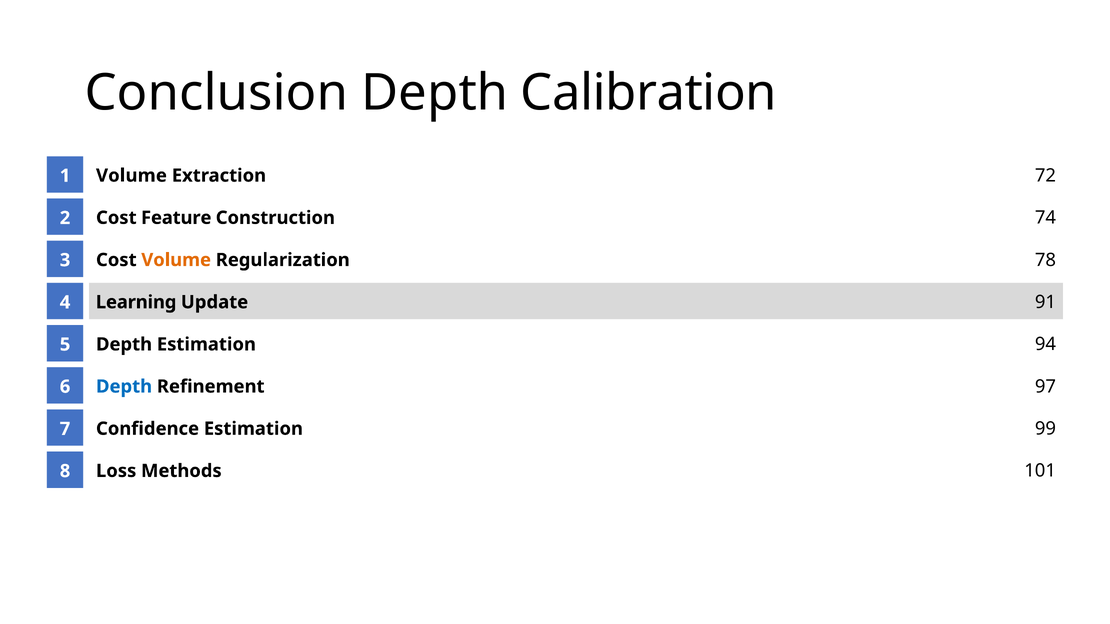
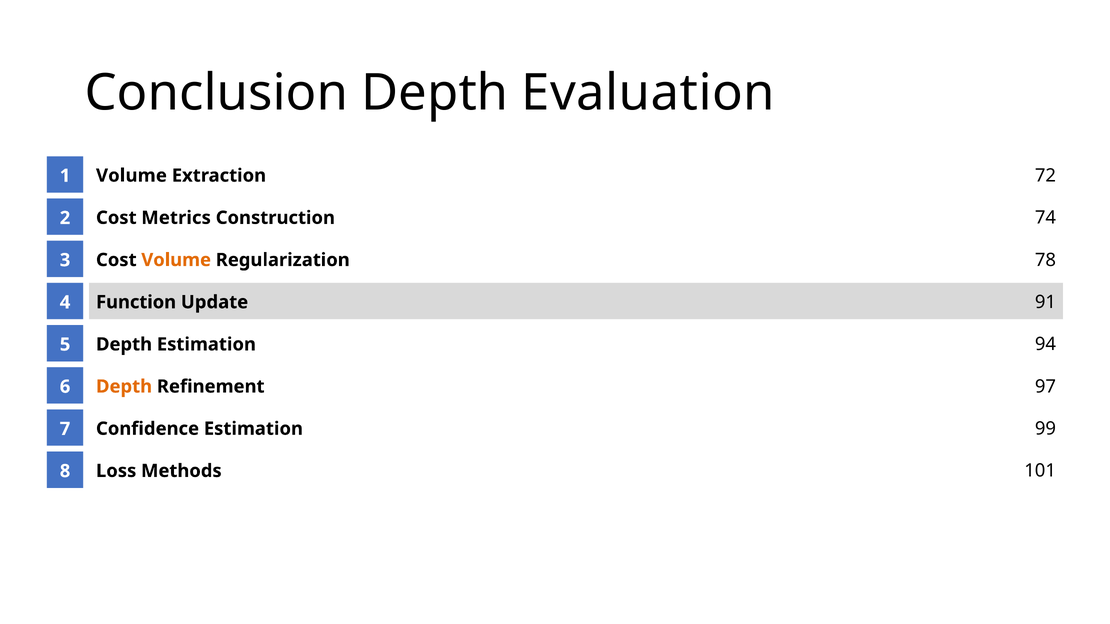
Calibration: Calibration -> Evaluation
Feature: Feature -> Metrics
Learning: Learning -> Function
Depth at (124, 387) colour: blue -> orange
